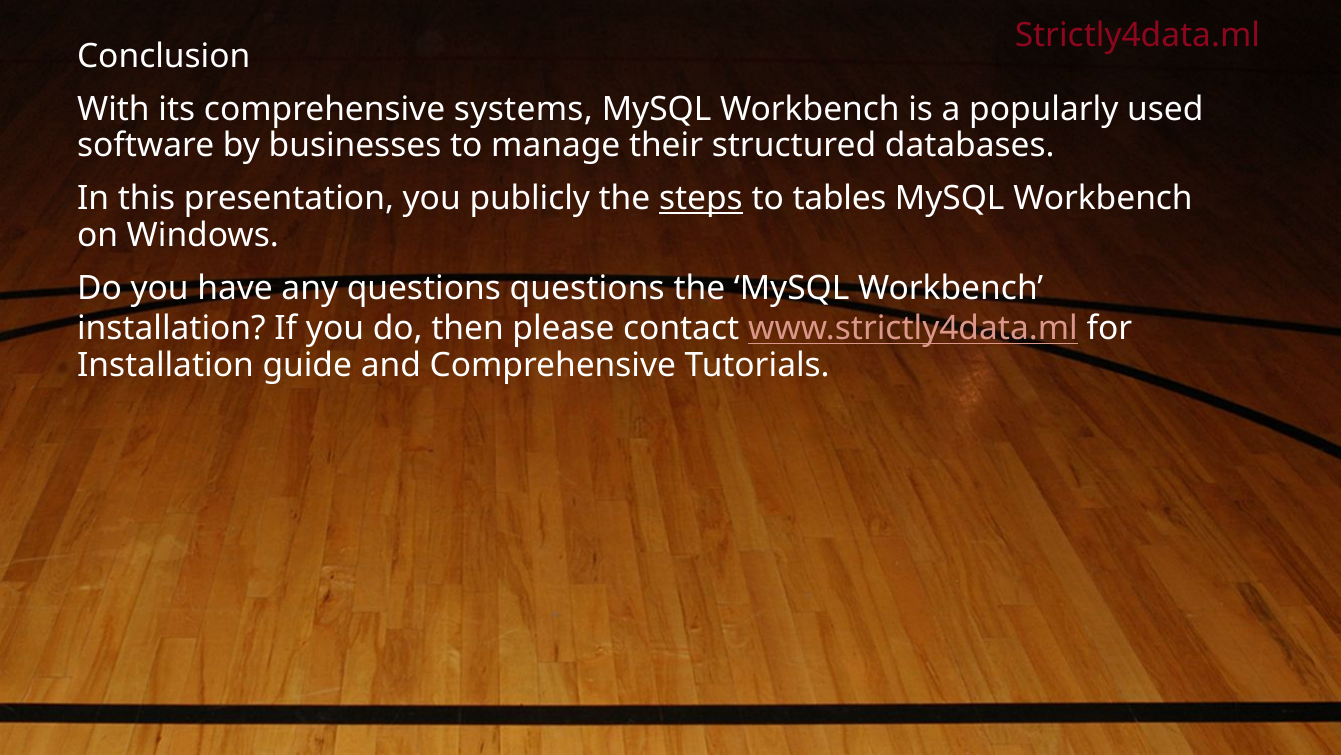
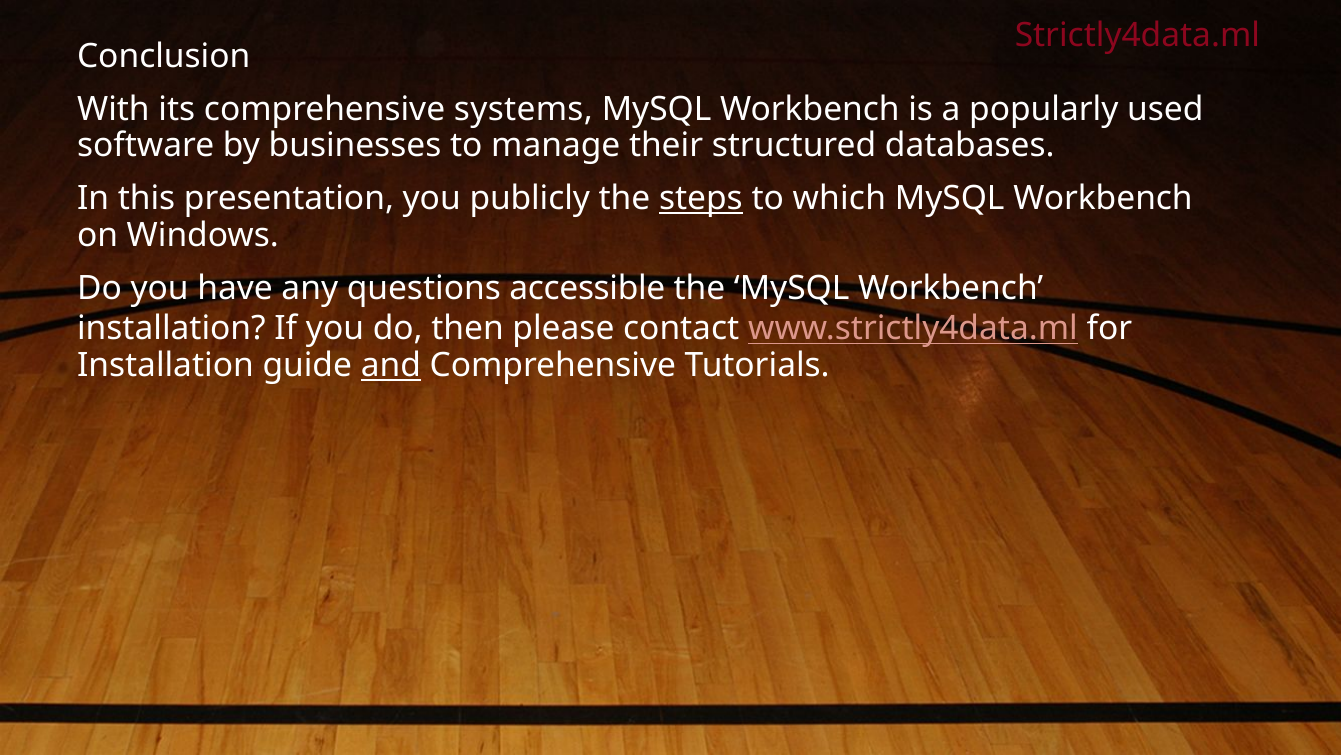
tables: tables -> which
questions questions: questions -> accessible
and underline: none -> present
